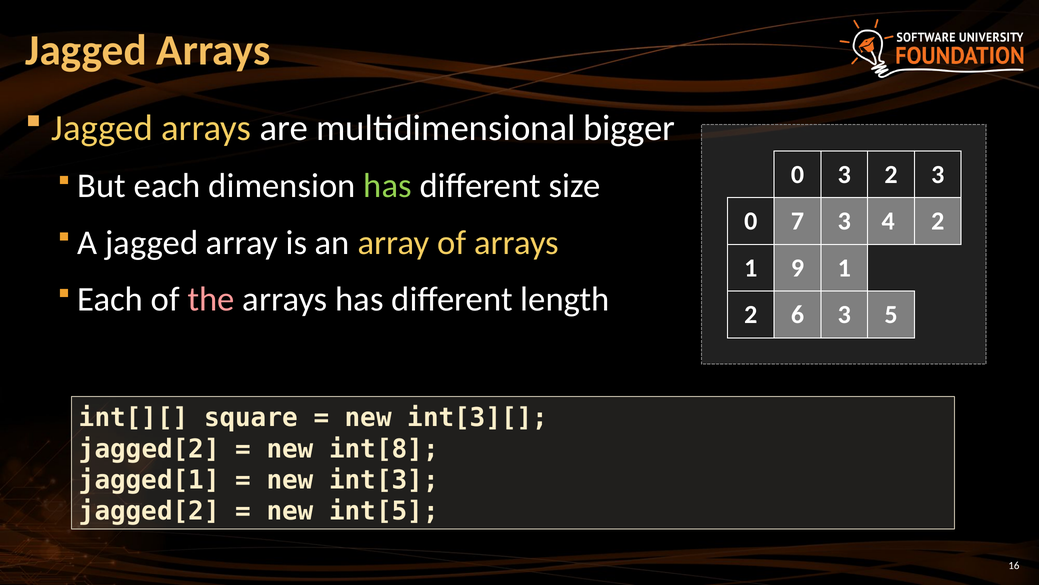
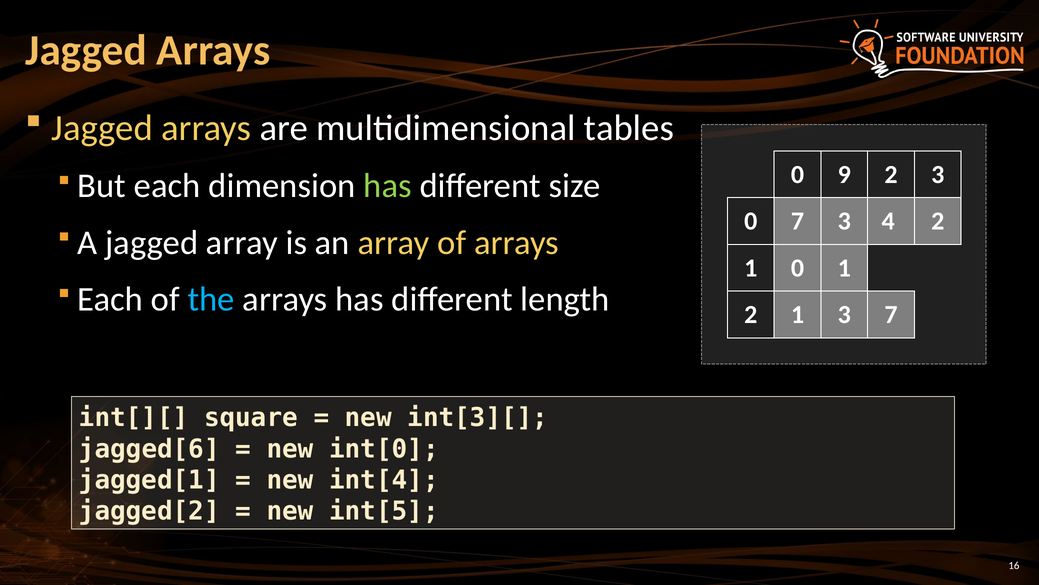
bigger: bigger -> tables
0 3: 3 -> 9
1 9: 9 -> 0
the colour: pink -> light blue
6 at (798, 315): 6 -> 1
3 5: 5 -> 7
jagged[2 at (149, 449): jagged[2 -> jagged[6
int[8: int[8 -> int[0
int[3: int[3 -> int[4
